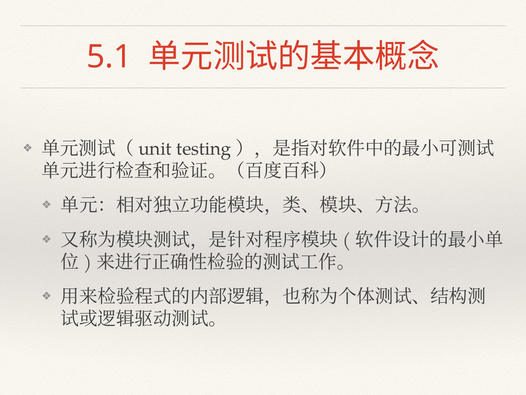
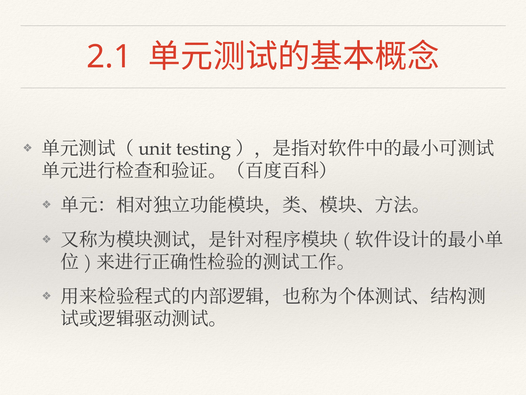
5.1: 5.1 -> 2.1
